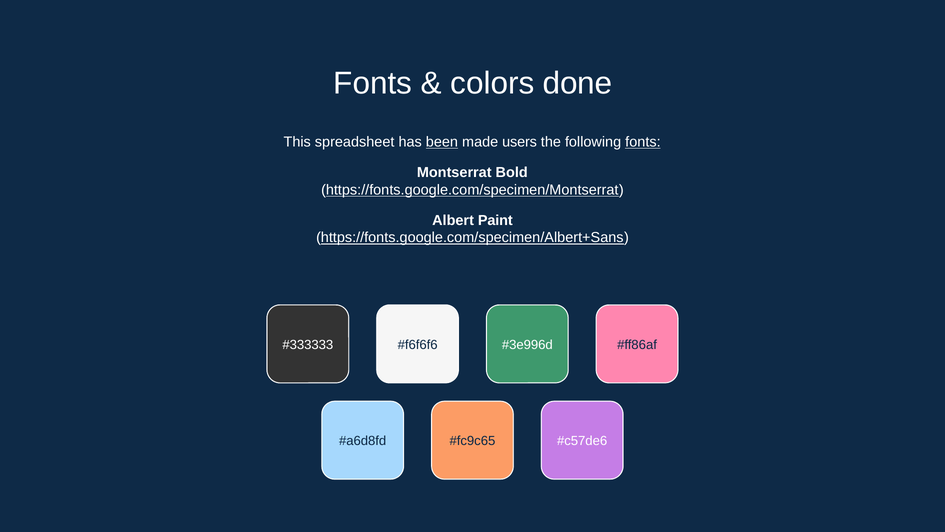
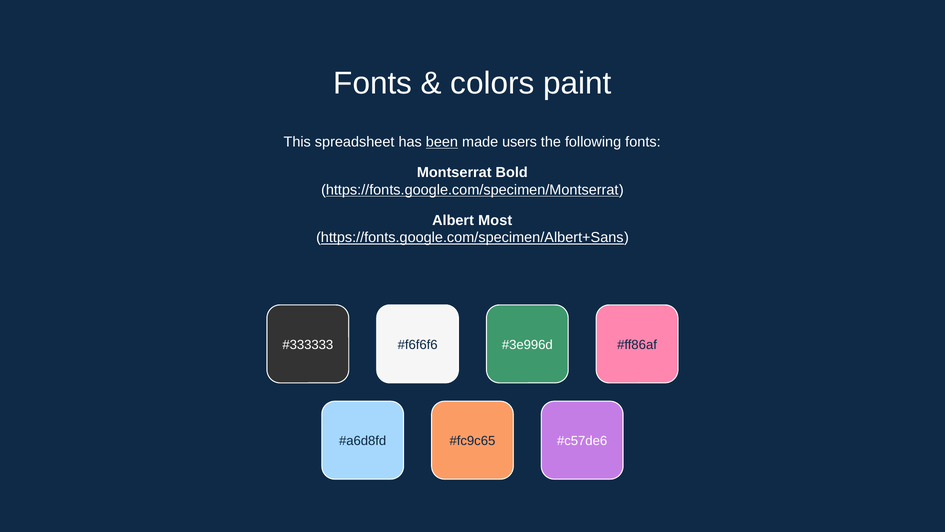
done: done -> paint
fonts at (643, 142) underline: present -> none
Paint: Paint -> Most
